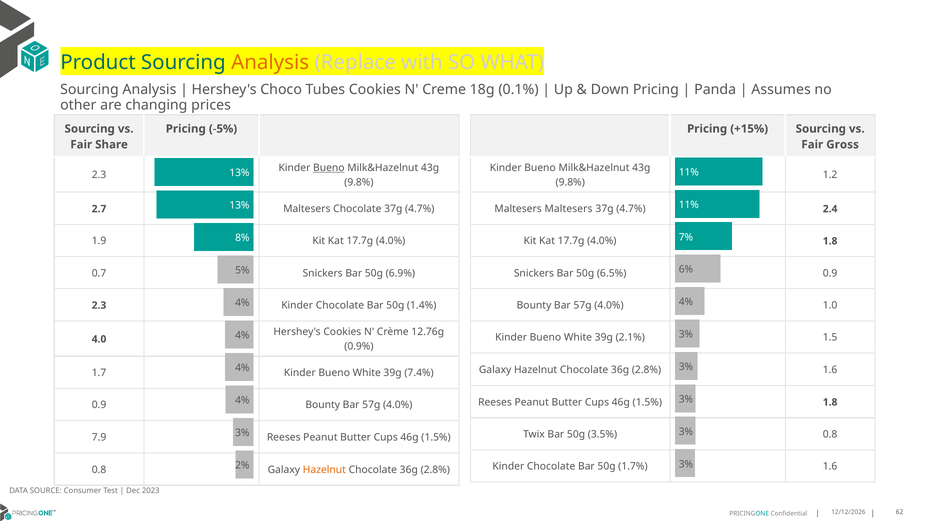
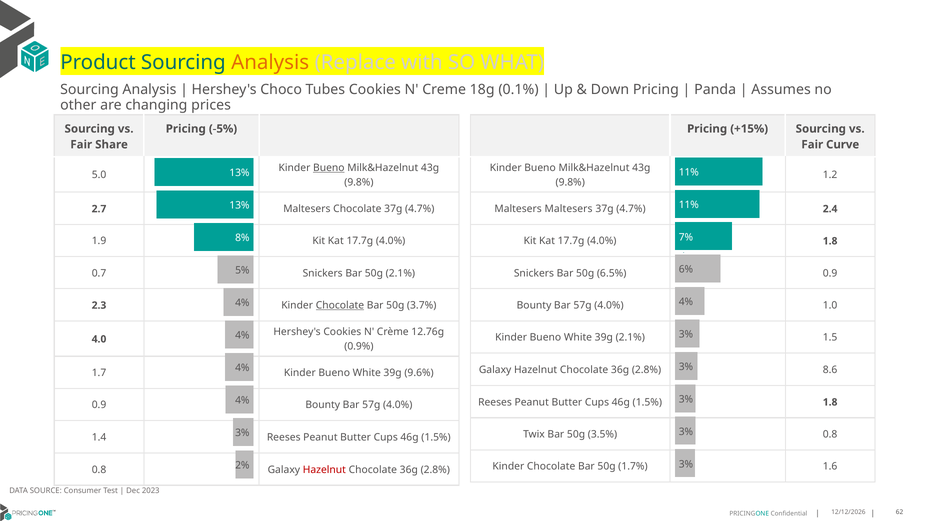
Gross: Gross -> Curve
2.3 at (99, 175): 2.3 -> 5.0
50g 6.9%: 6.9% -> 2.1%
Chocolate at (340, 305) underline: none -> present
1.4%: 1.4% -> 3.7%
2.8% 1.6: 1.6 -> 8.6
7.4%: 7.4% -> 9.6%
7.9: 7.9 -> 1.4
Hazelnut at (324, 470) colour: orange -> red
